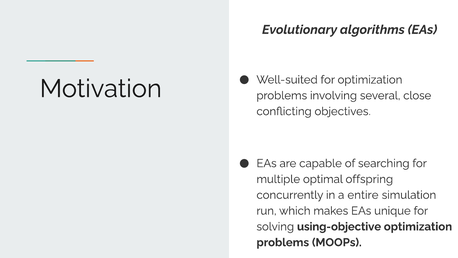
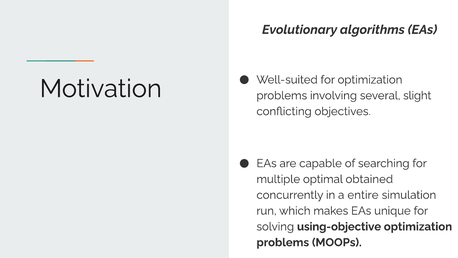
close: close -> slight
offspring: offspring -> obtained
